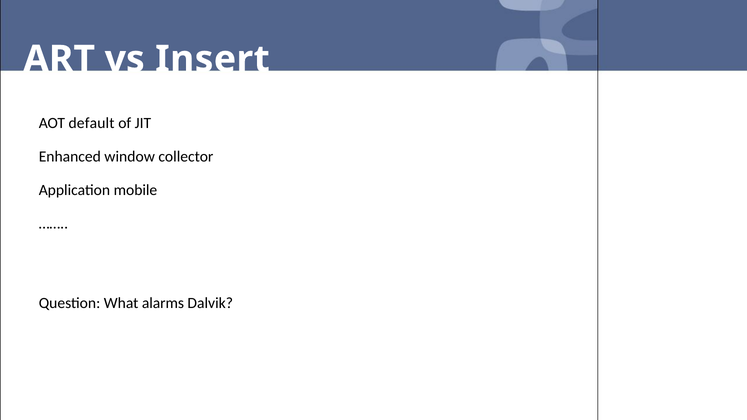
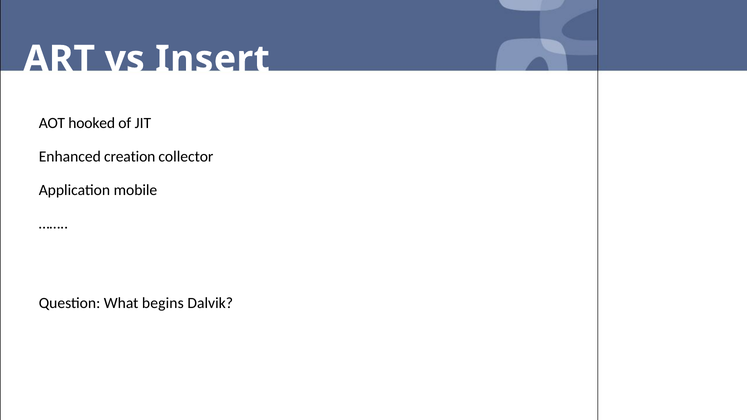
default: default -> hooked
window: window -> creation
alarms: alarms -> begins
